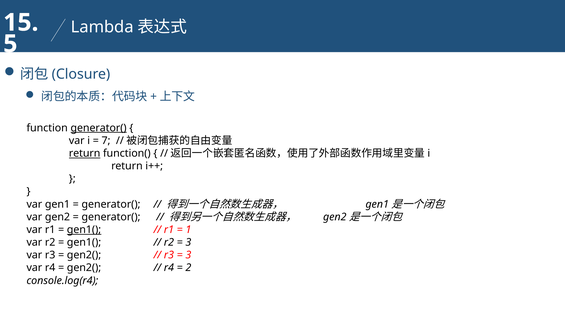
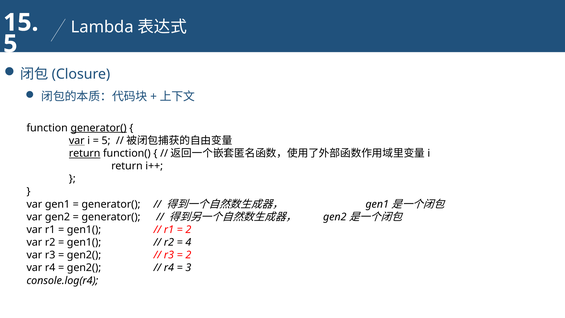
var at (77, 141) underline: none -> present
7 at (106, 141): 7 -> 5
gen1( at (84, 230) underline: present -> none
1 at (188, 230): 1 -> 2
3 at (188, 242): 3 -> 4
3 at (188, 255): 3 -> 2
2: 2 -> 3
